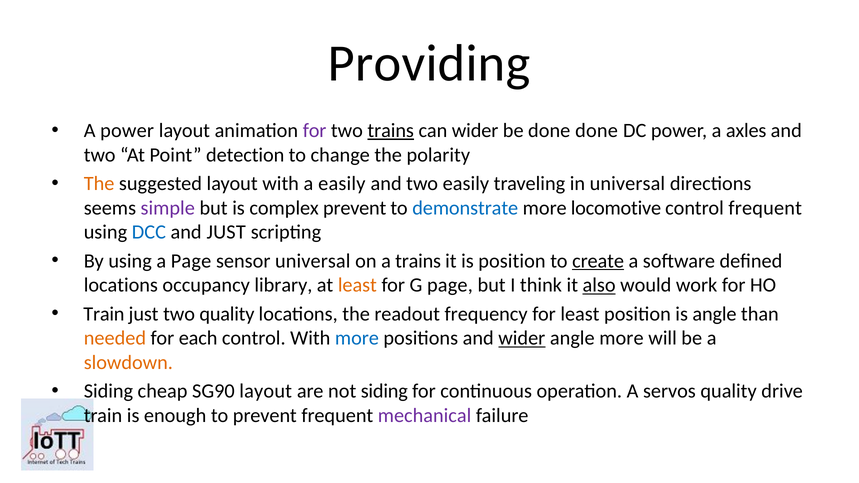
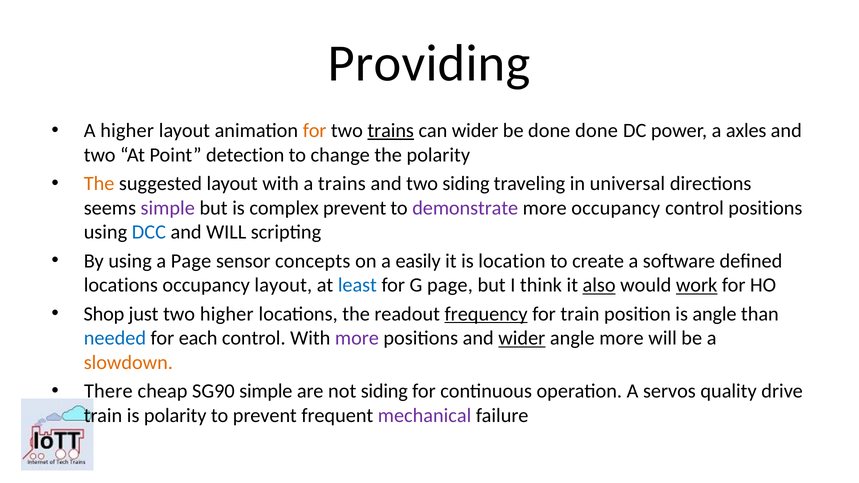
A power: power -> higher
for at (315, 131) colour: purple -> orange
a easily: easily -> trains
two easily: easily -> siding
demonstrate colour: blue -> purple
more locomotive: locomotive -> occupancy
control frequent: frequent -> positions
and JUST: JUST -> WILL
sensor universal: universal -> concepts
a trains: trains -> easily
is position: position -> location
create underline: present -> none
occupancy library: library -> layout
least at (357, 285) colour: orange -> blue
work underline: none -> present
Train at (104, 314): Train -> Shop
two quality: quality -> higher
frequency underline: none -> present
for least: least -> train
needed colour: orange -> blue
more at (357, 338) colour: blue -> purple
Siding at (108, 391): Siding -> There
SG90 layout: layout -> simple
is enough: enough -> polarity
